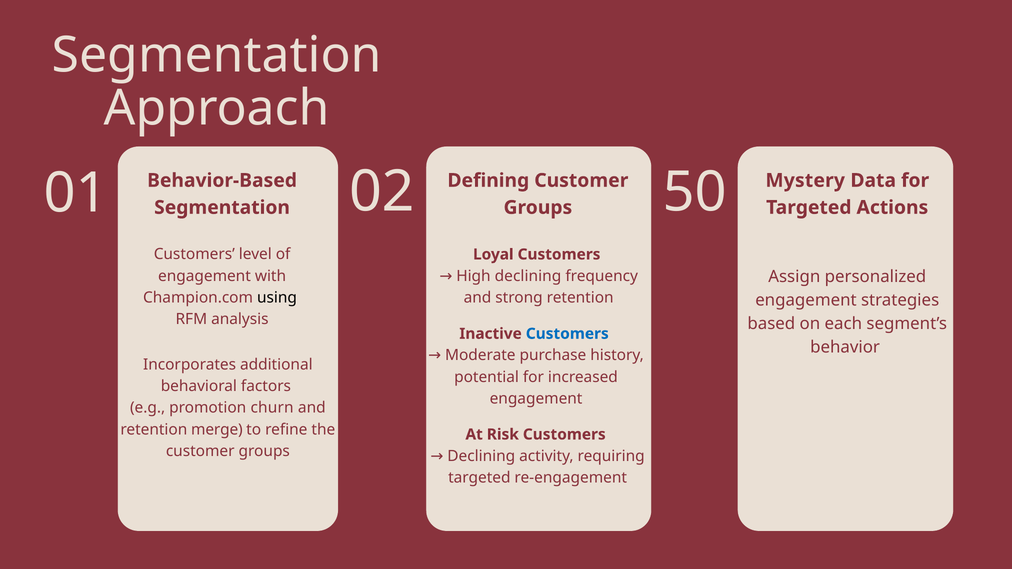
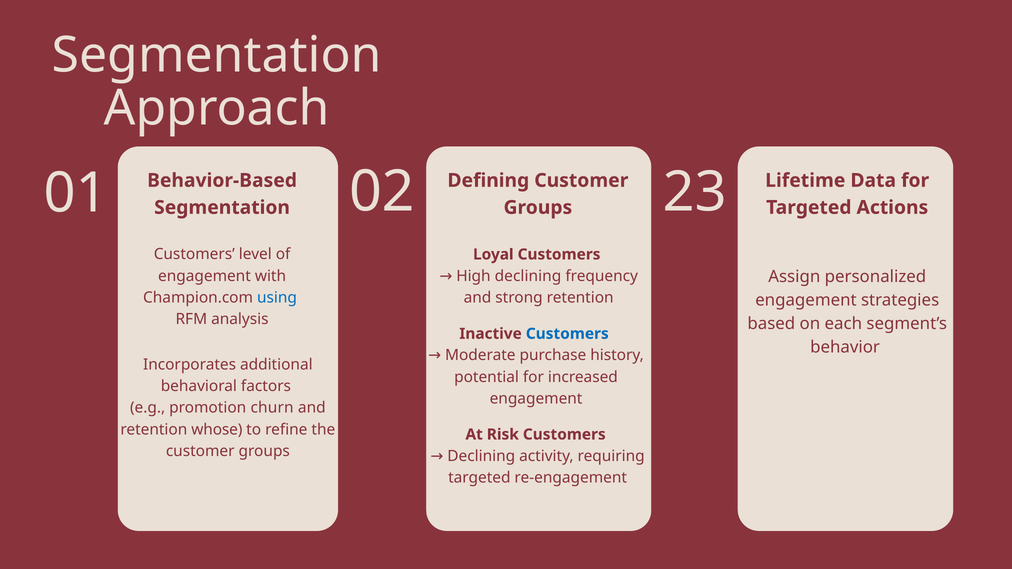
Mystery: Mystery -> Lifetime
50: 50 -> 23
using colour: black -> blue
merge: merge -> whose
